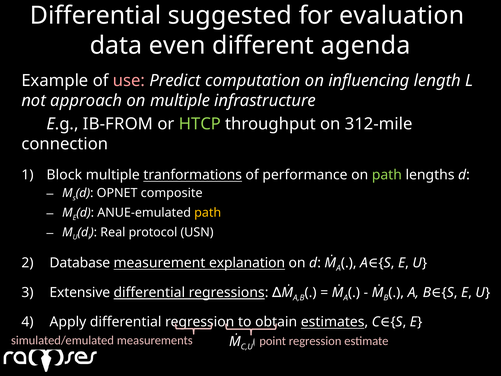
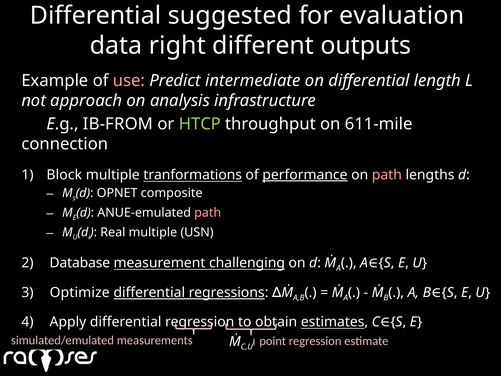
even: even -> right
agenda: agenda -> outputs
computation: computation -> intermediate
on influencing: influencing -> differential
on multiple: multiple -> analysis
312-mile: 312-mile -> 611-mile
performance underline: none -> present
path at (387, 175) colour: light green -> pink
path at (208, 213) colour: yellow -> pink
Real protocol: protocol -> multiple
explanation: explanation -> challenging
Extensive: Extensive -> Optimize
